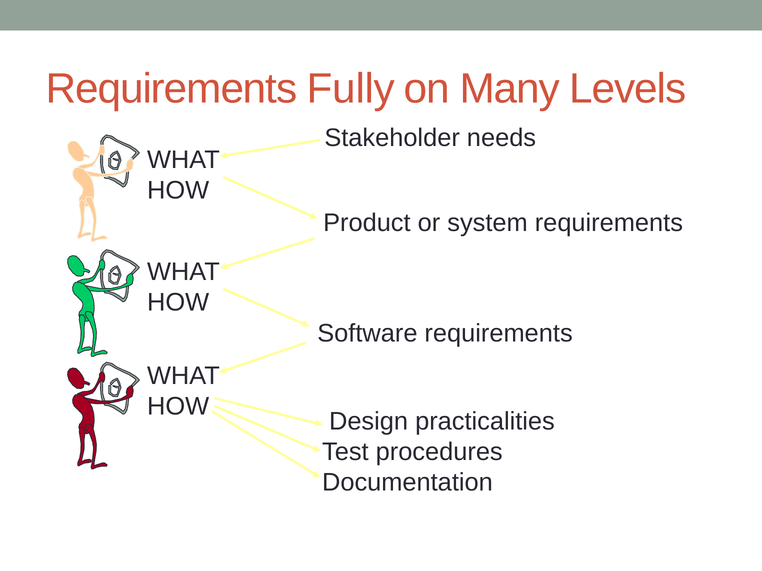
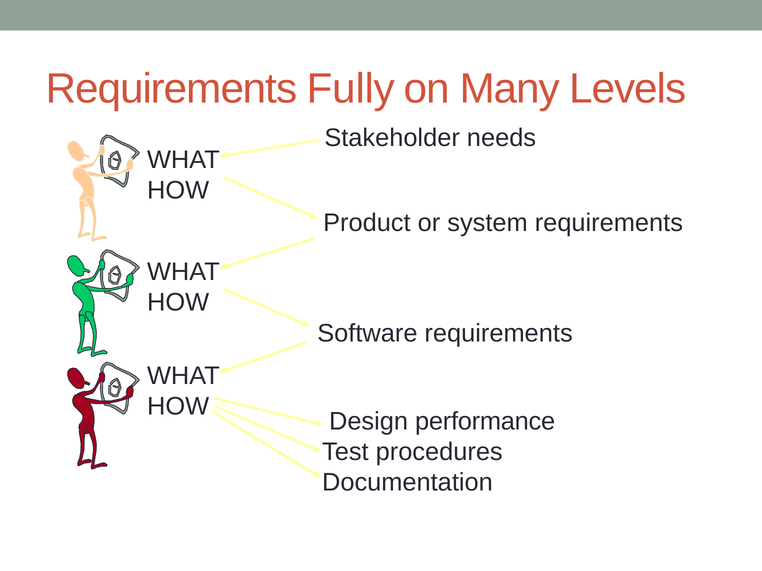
practicalities: practicalities -> performance
